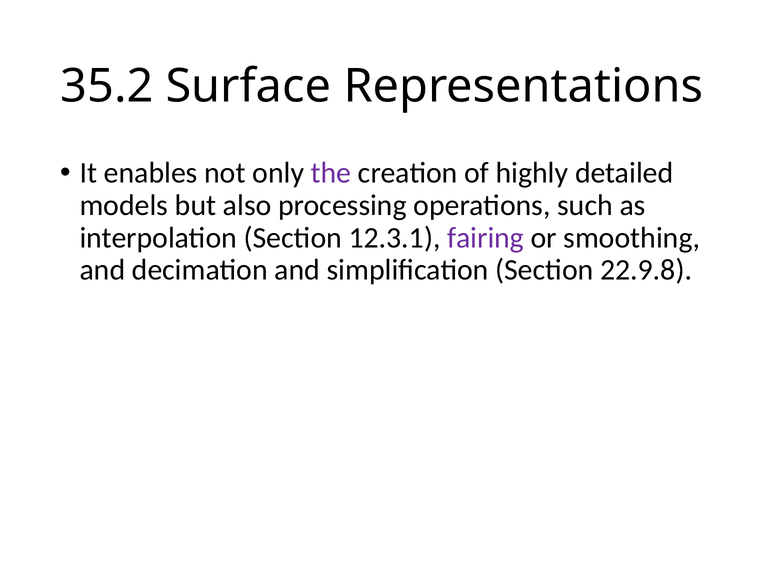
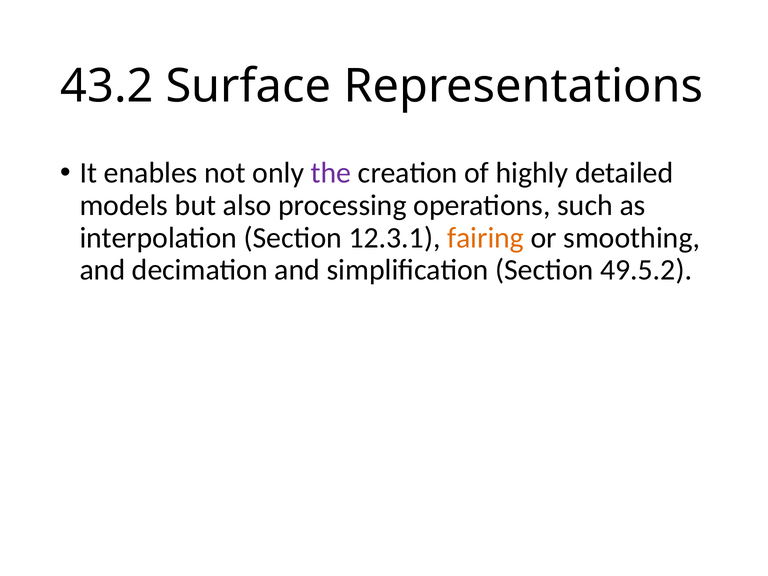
35.2: 35.2 -> 43.2
fairing colour: purple -> orange
22.9.8: 22.9.8 -> 49.5.2
